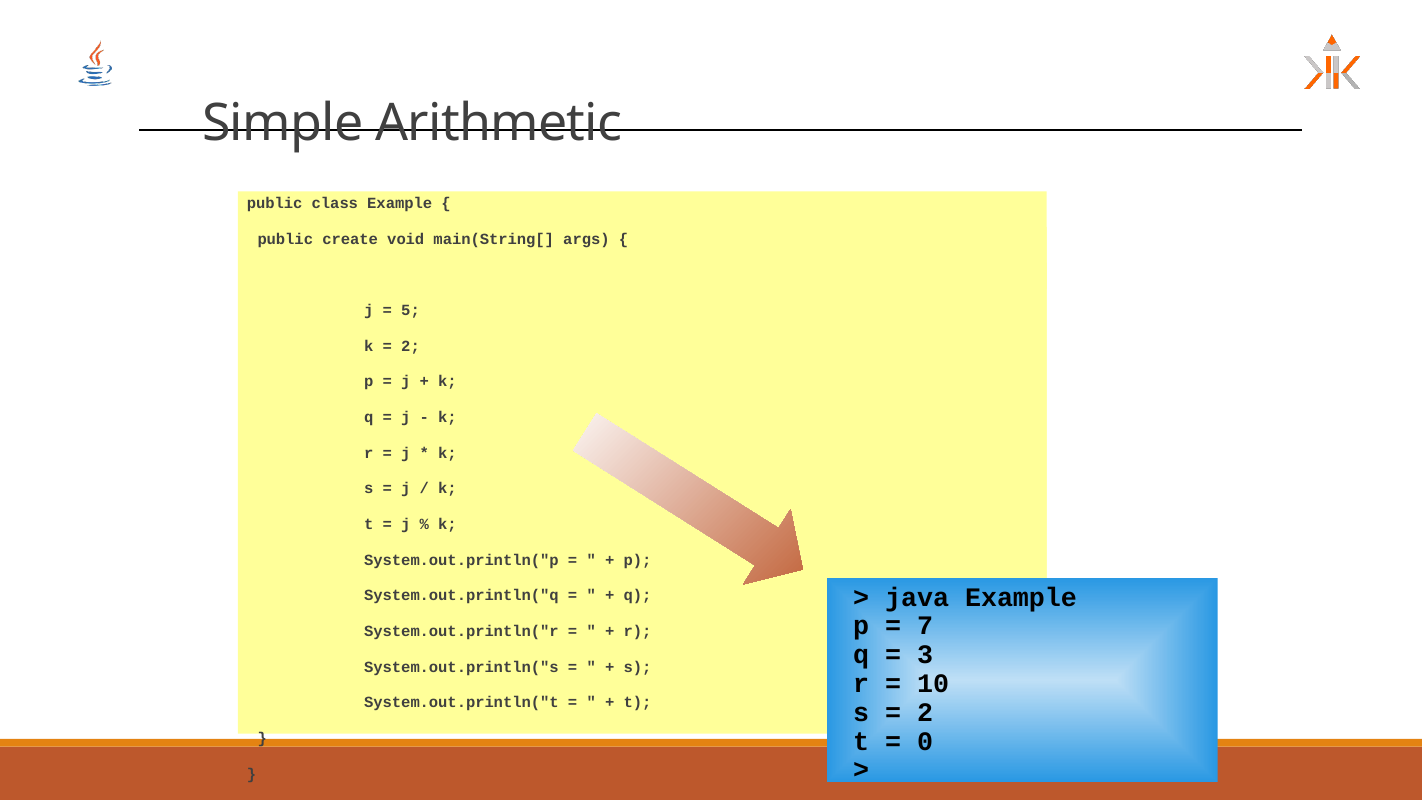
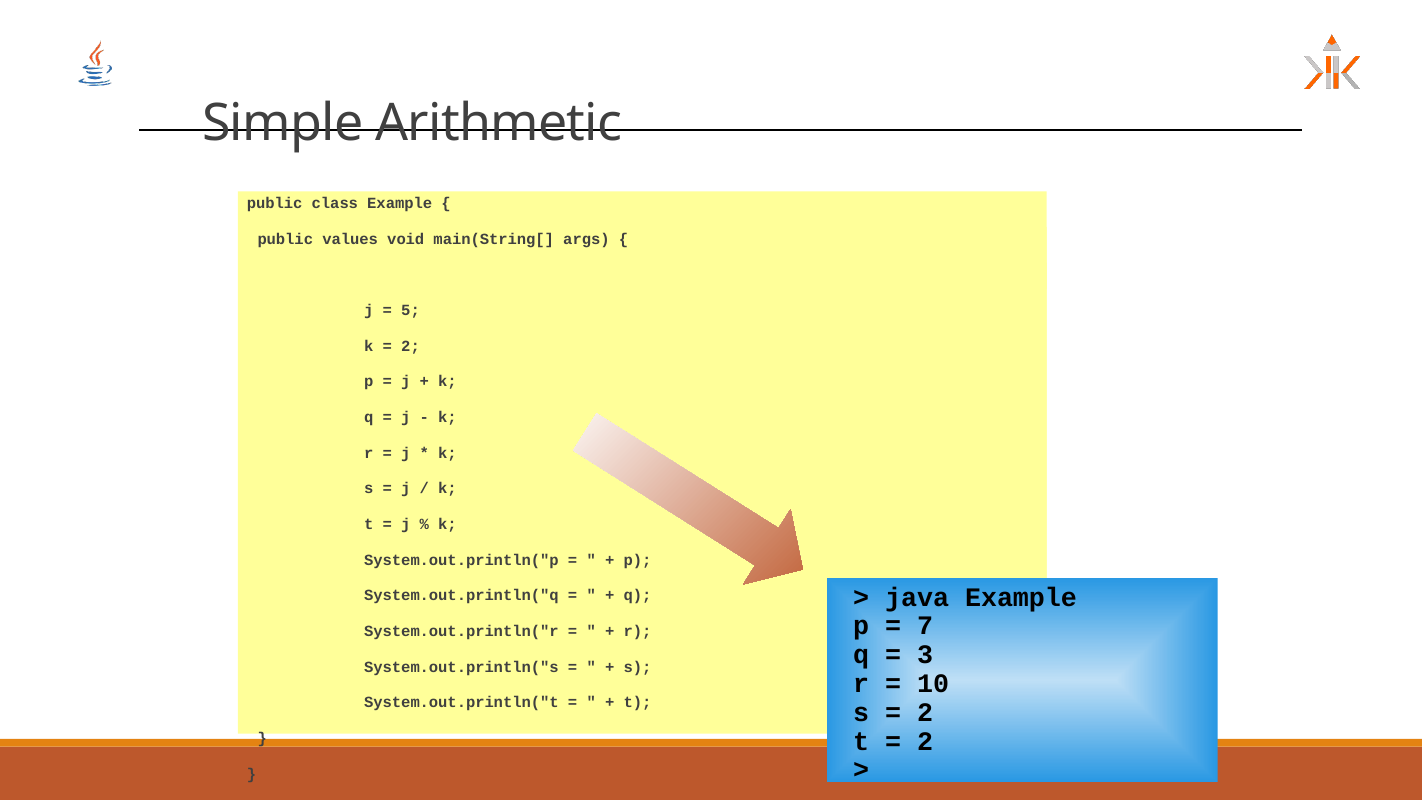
create: create -> values
0 at (925, 741): 0 -> 2
